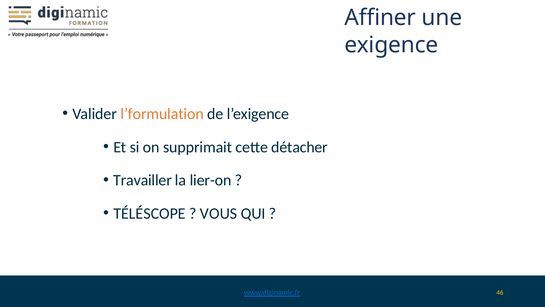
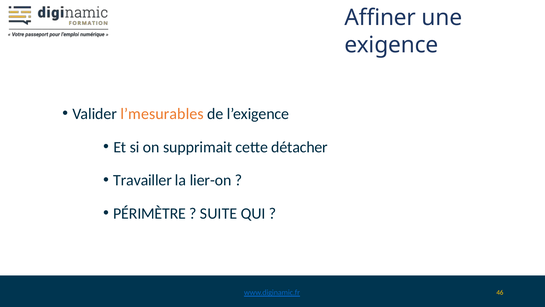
l’formulation: l’formulation -> l’mesurables
TÉLÉSCOPE: TÉLÉSCOPE -> PÉRIMÈTRE
VOUS: VOUS -> SUITE
